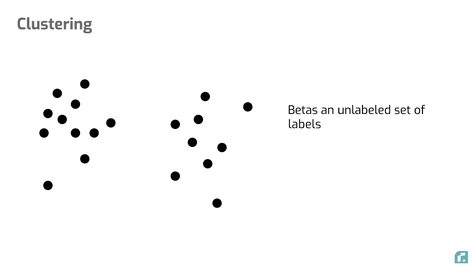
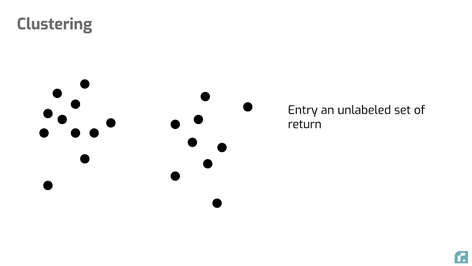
Betas: Betas -> Entry
labels: labels -> return
